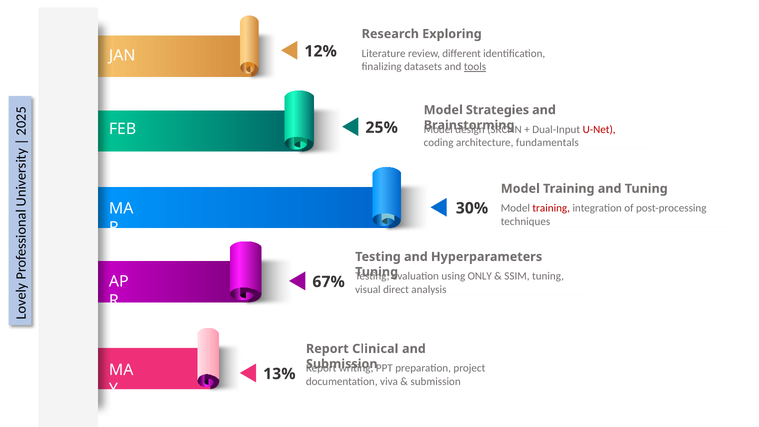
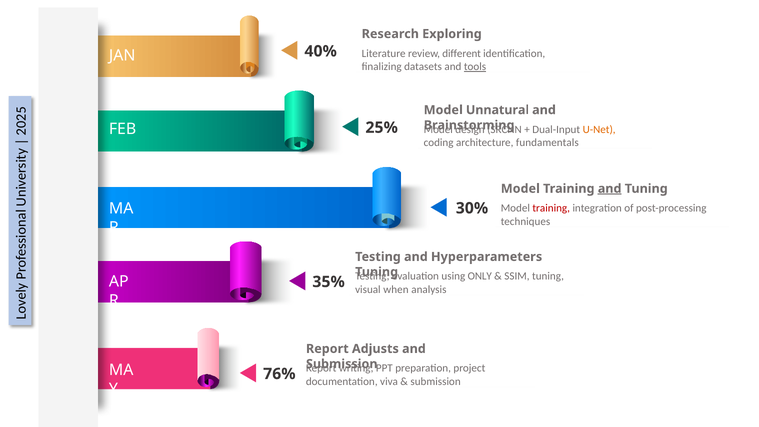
12%: 12% -> 40%
Strategies: Strategies -> Unnatural
U-Net colour: red -> orange
and at (610, 189) underline: none -> present
67%: 67% -> 35%
direct: direct -> when
Clinical: Clinical -> Adjusts
13%: 13% -> 76%
